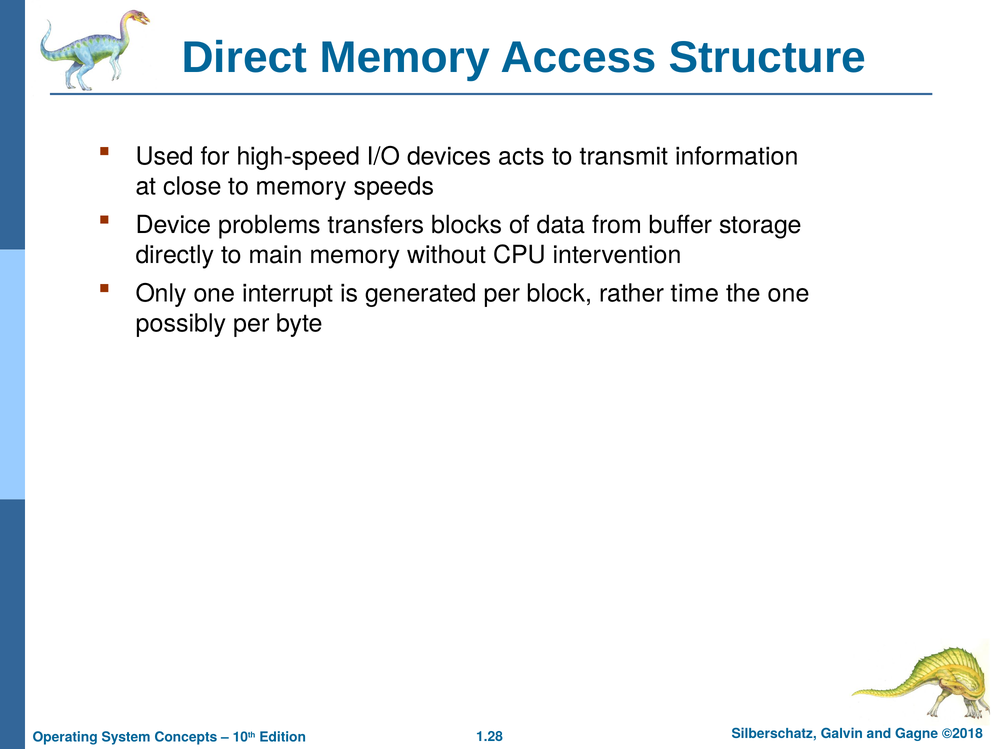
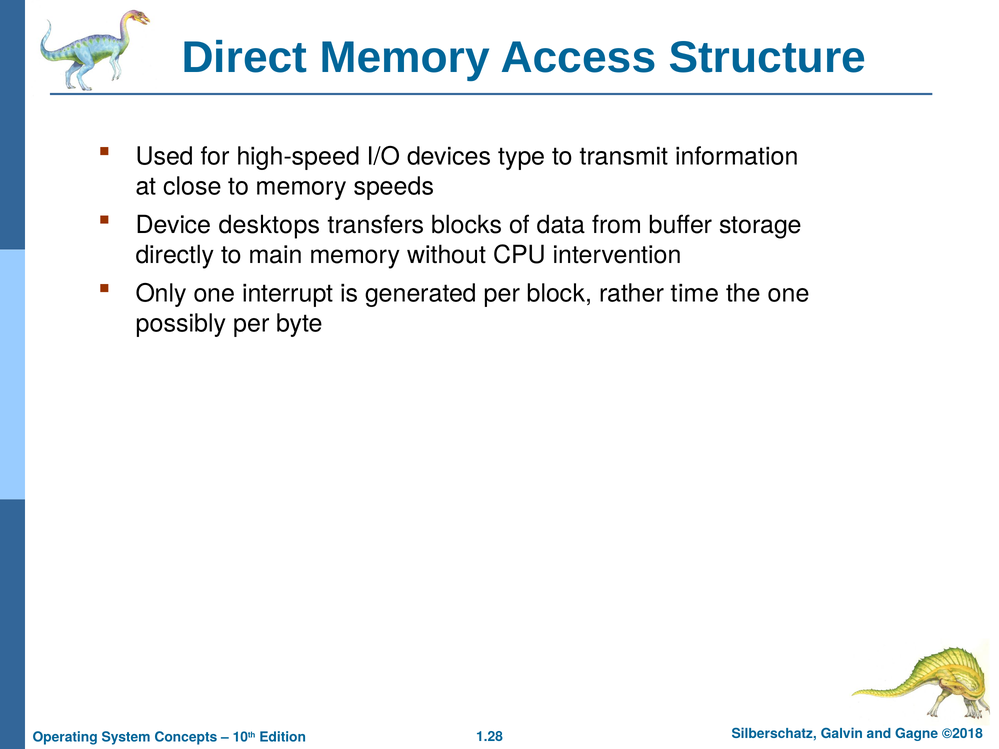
acts: acts -> type
problems: problems -> desktops
